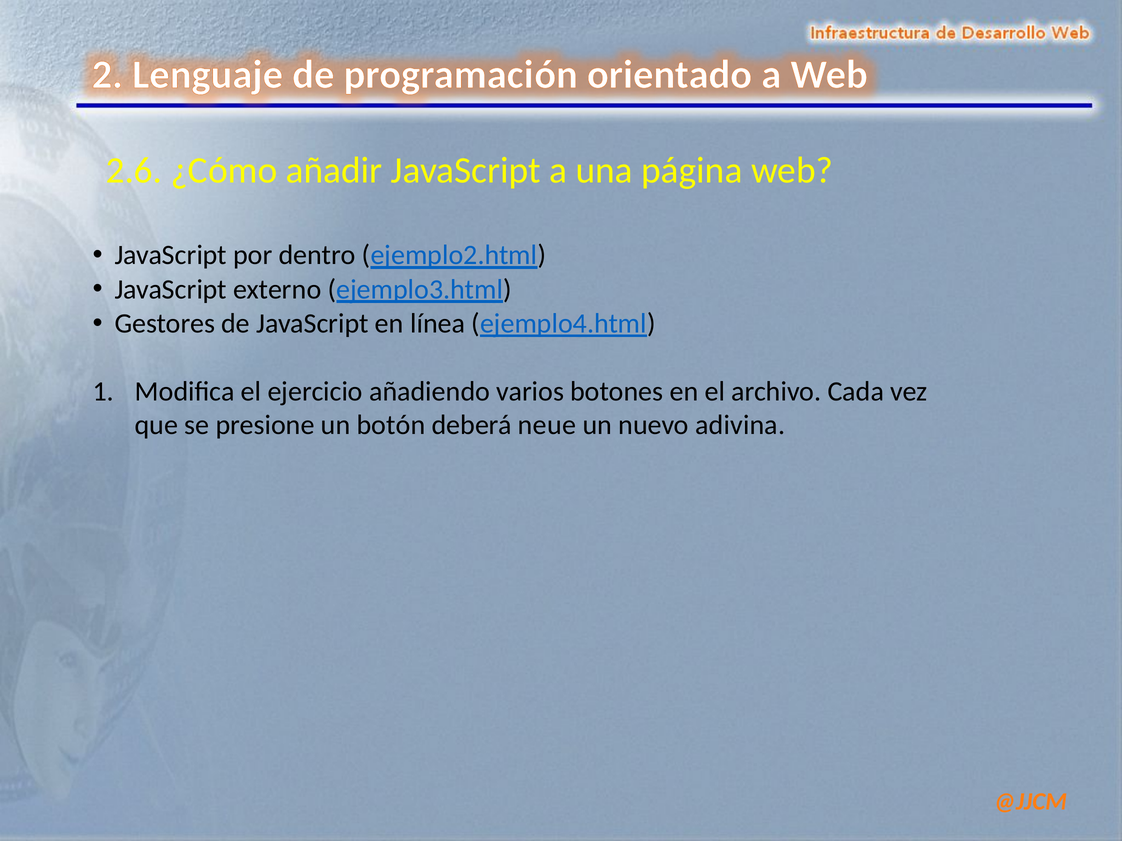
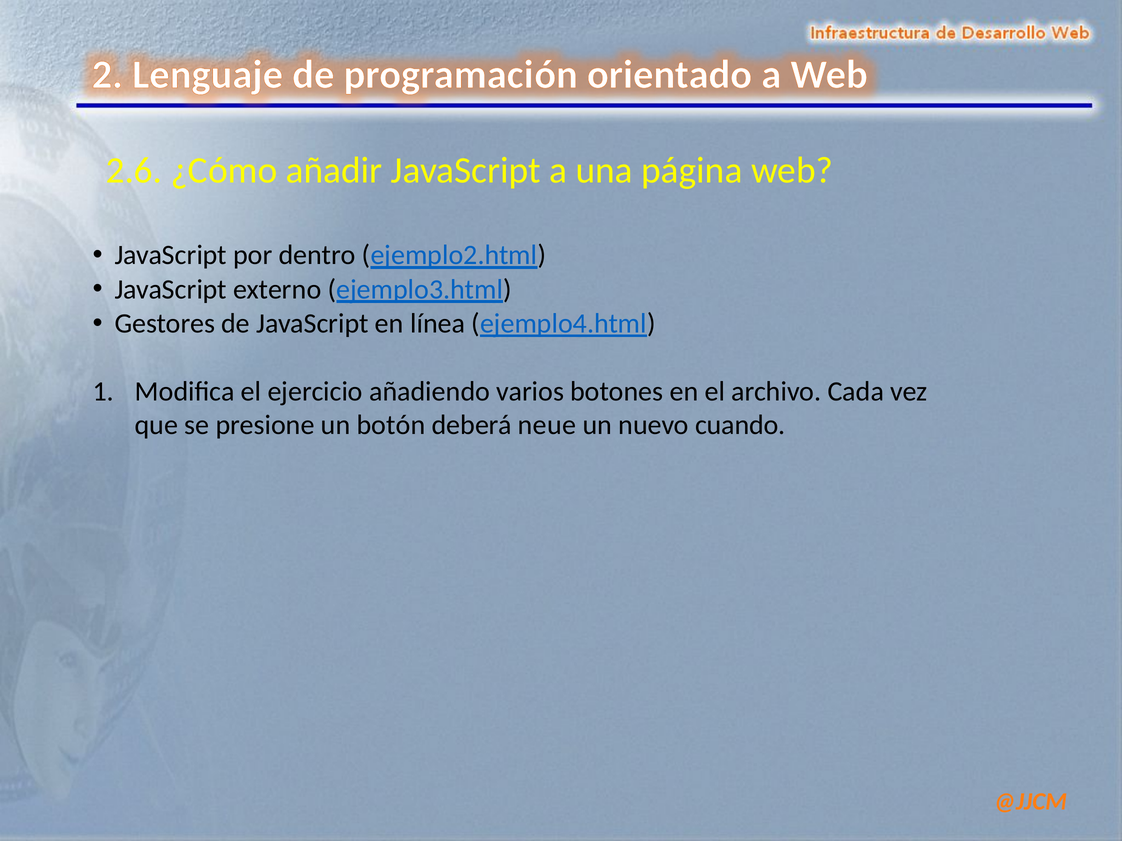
adivina: adivina -> cuando
